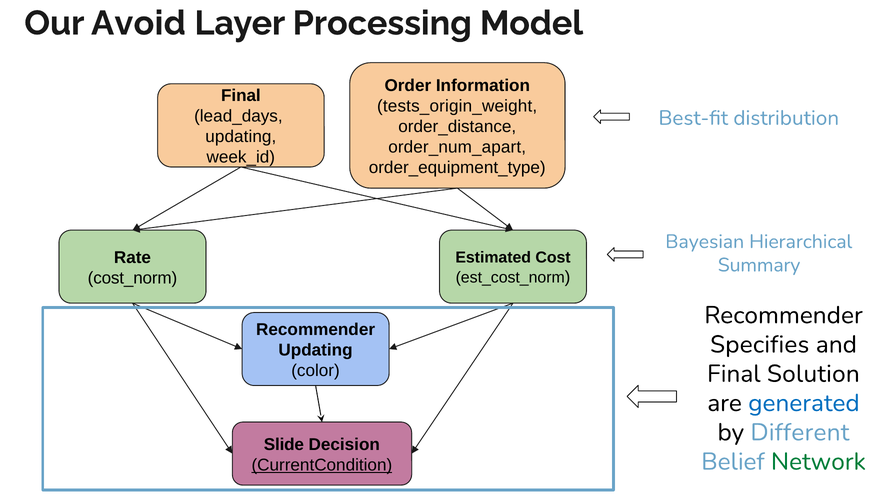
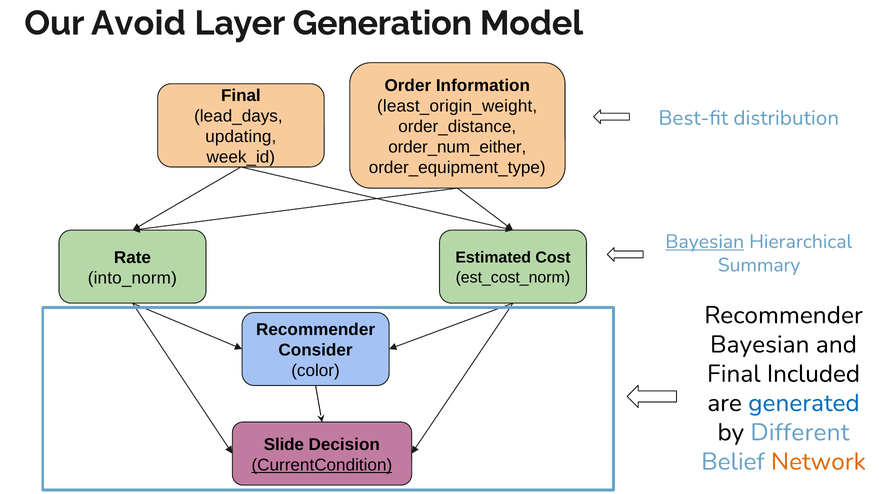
Processing: Processing -> Generation
tests_origin_weight: tests_origin_weight -> least_origin_weight
order_num_apart: order_num_apart -> order_num_either
Bayesian at (705, 242) underline: none -> present
cost_norm: cost_norm -> into_norm
Specifies at (760, 345): Specifies -> Bayesian
Updating at (316, 351): Updating -> Consider
Solution: Solution -> Included
Network colour: green -> orange
